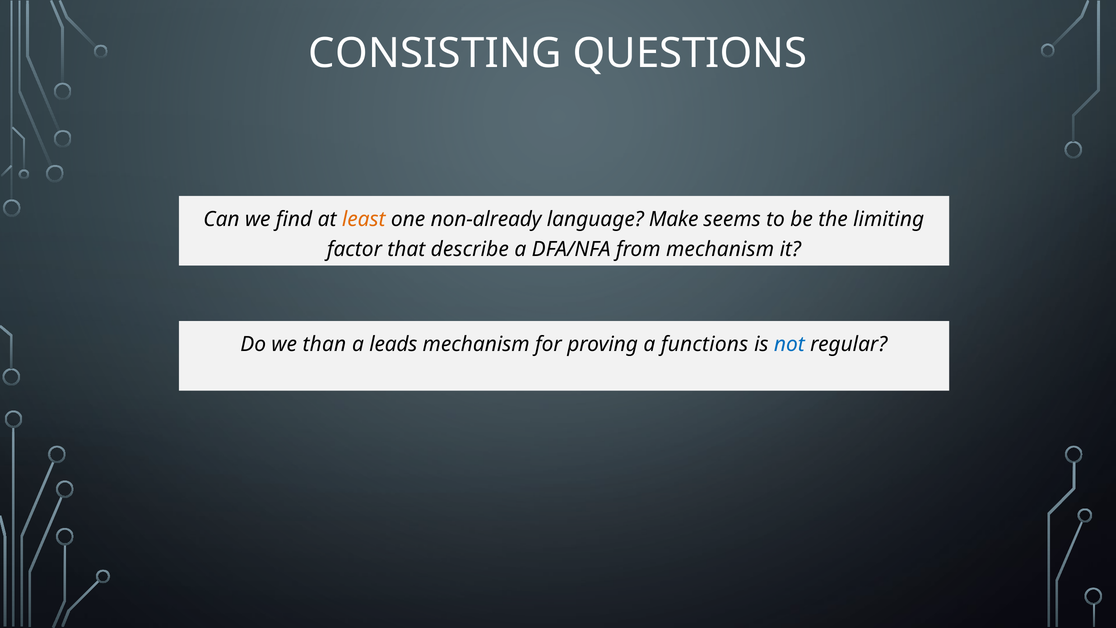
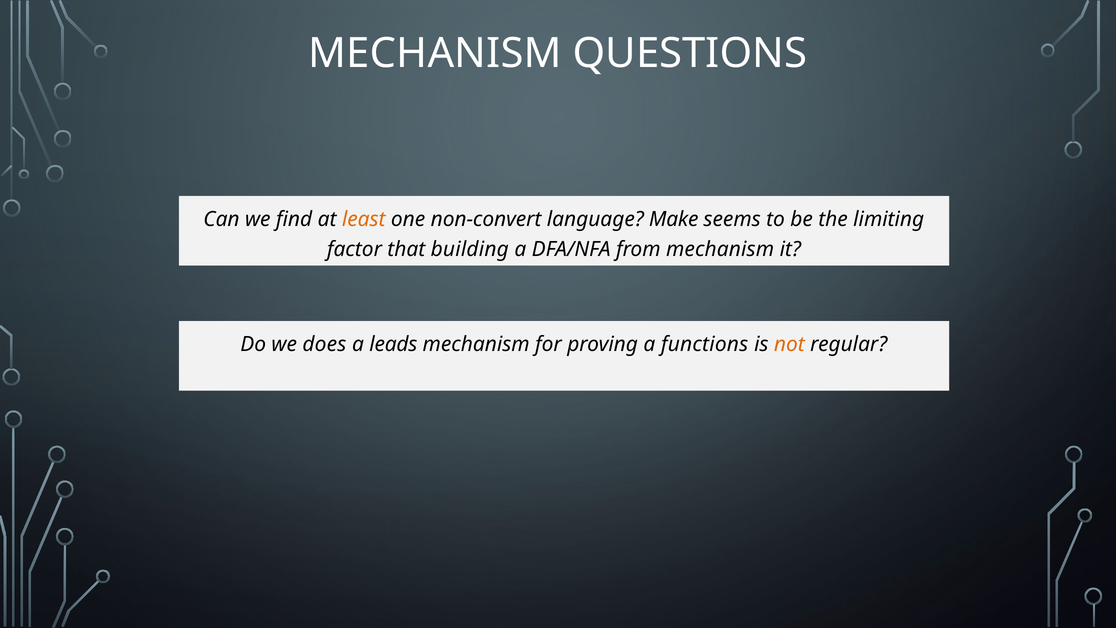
CONSISTING at (435, 54): CONSISTING -> MECHANISM
non-already: non-already -> non-convert
describe: describe -> building
than: than -> does
not colour: blue -> orange
